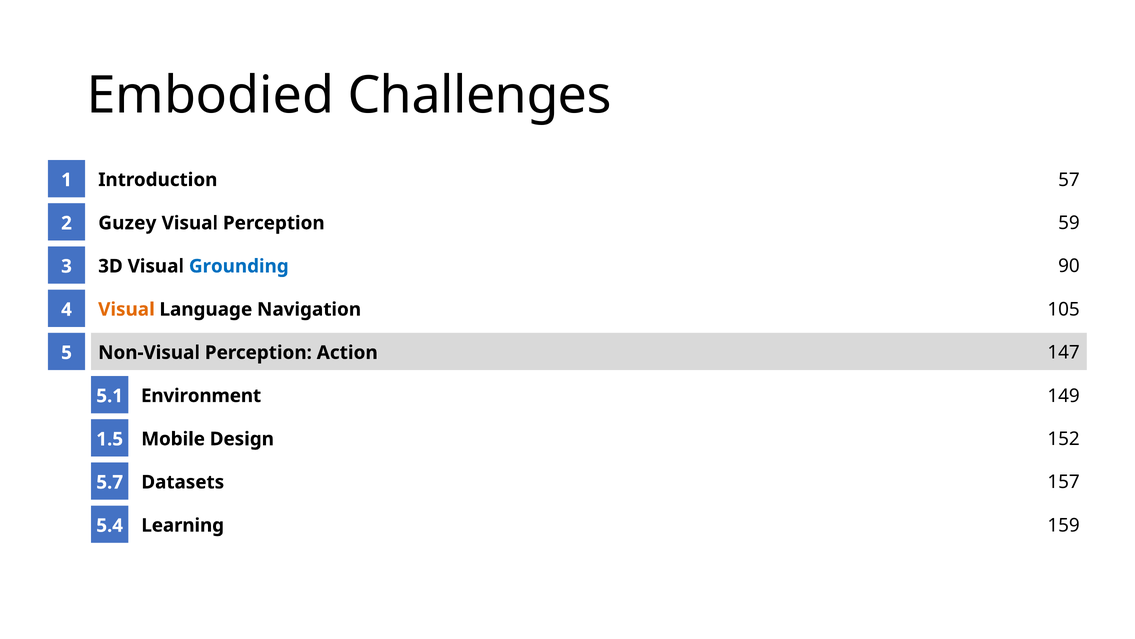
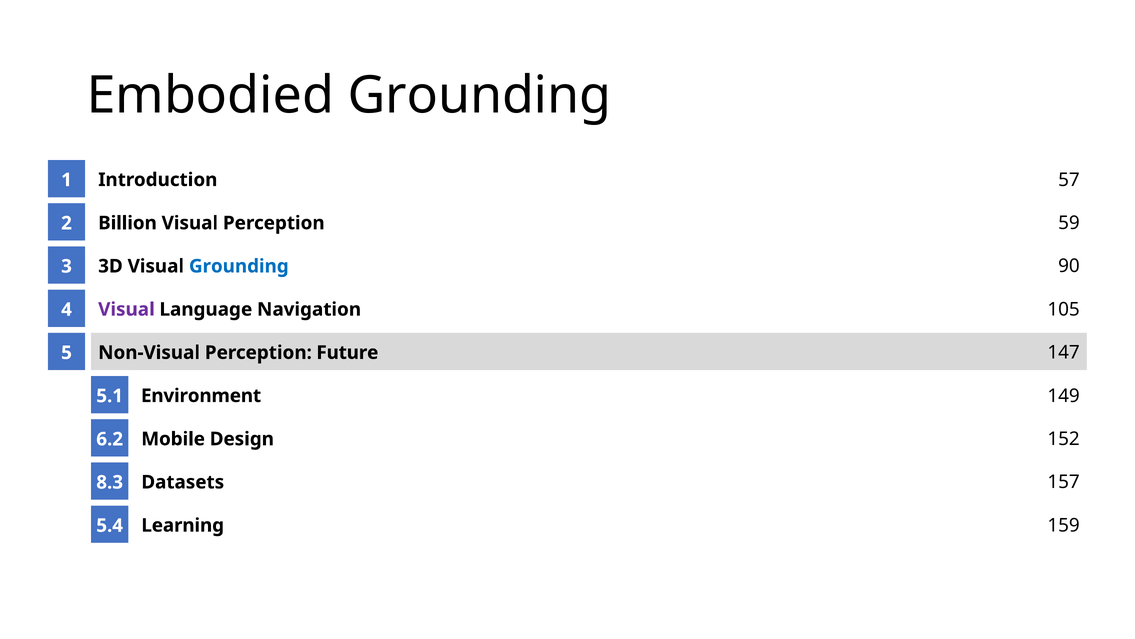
Embodied Challenges: Challenges -> Grounding
Guzey: Guzey -> Billion
Visual at (126, 309) colour: orange -> purple
Action: Action -> Future
1.5: 1.5 -> 6.2
5.7: 5.7 -> 8.3
